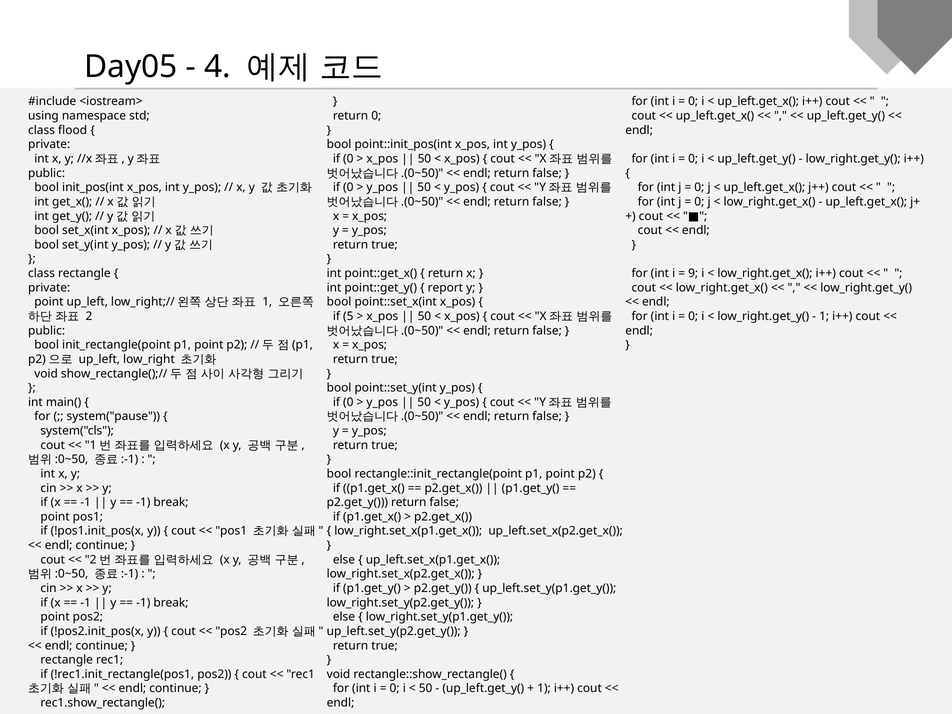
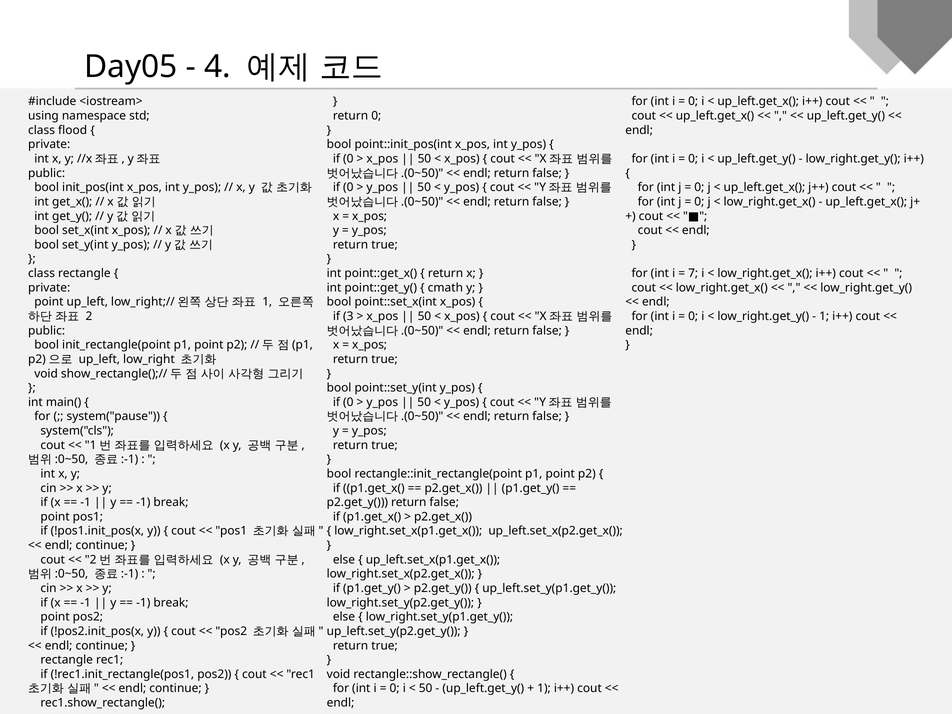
9: 9 -> 7
report: report -> cmath
5: 5 -> 3
